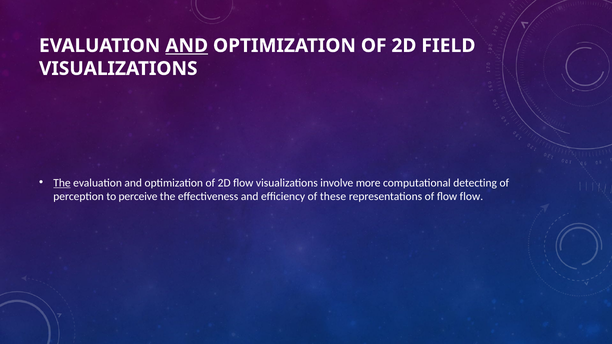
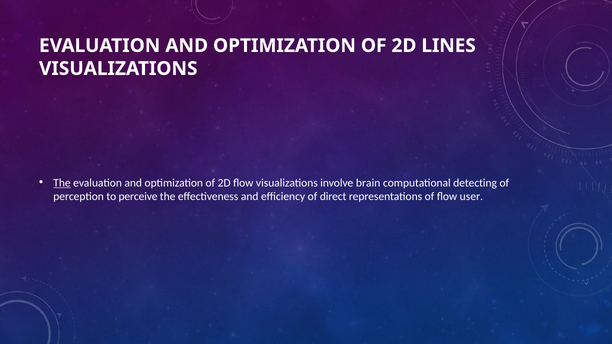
AND at (187, 46) underline: present -> none
FIELD: FIELD -> LINES
more: more -> brain
these: these -> direct
flow flow: flow -> user
